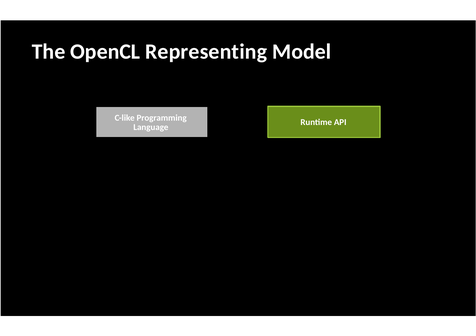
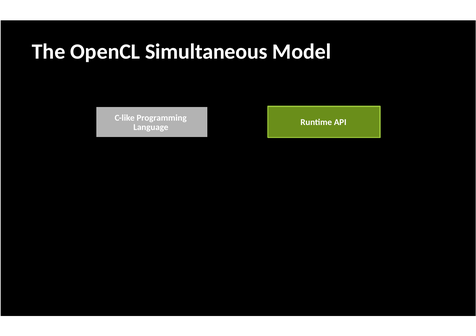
Representing: Representing -> Simultaneous
